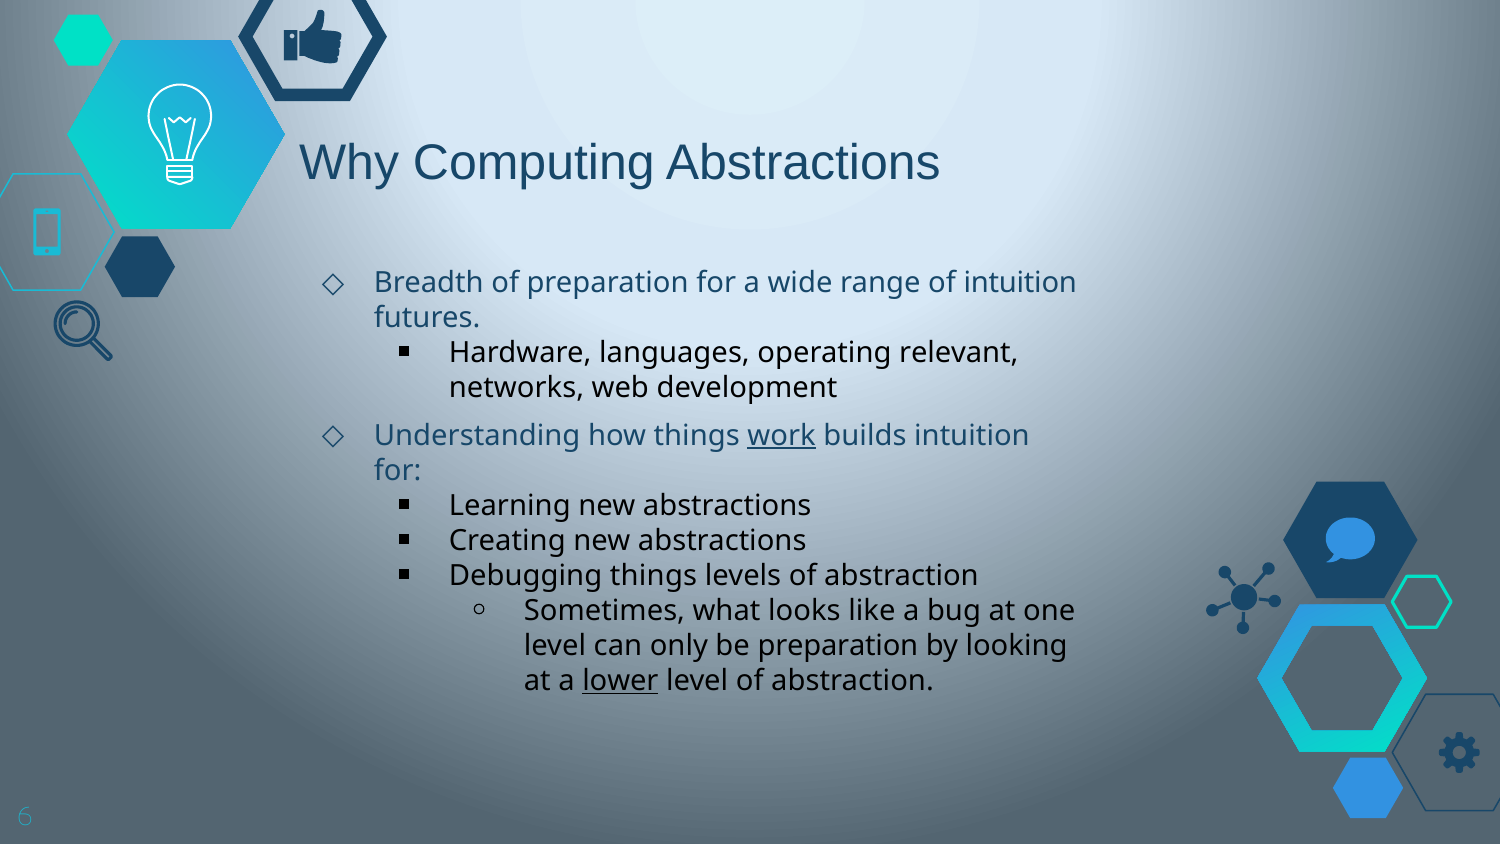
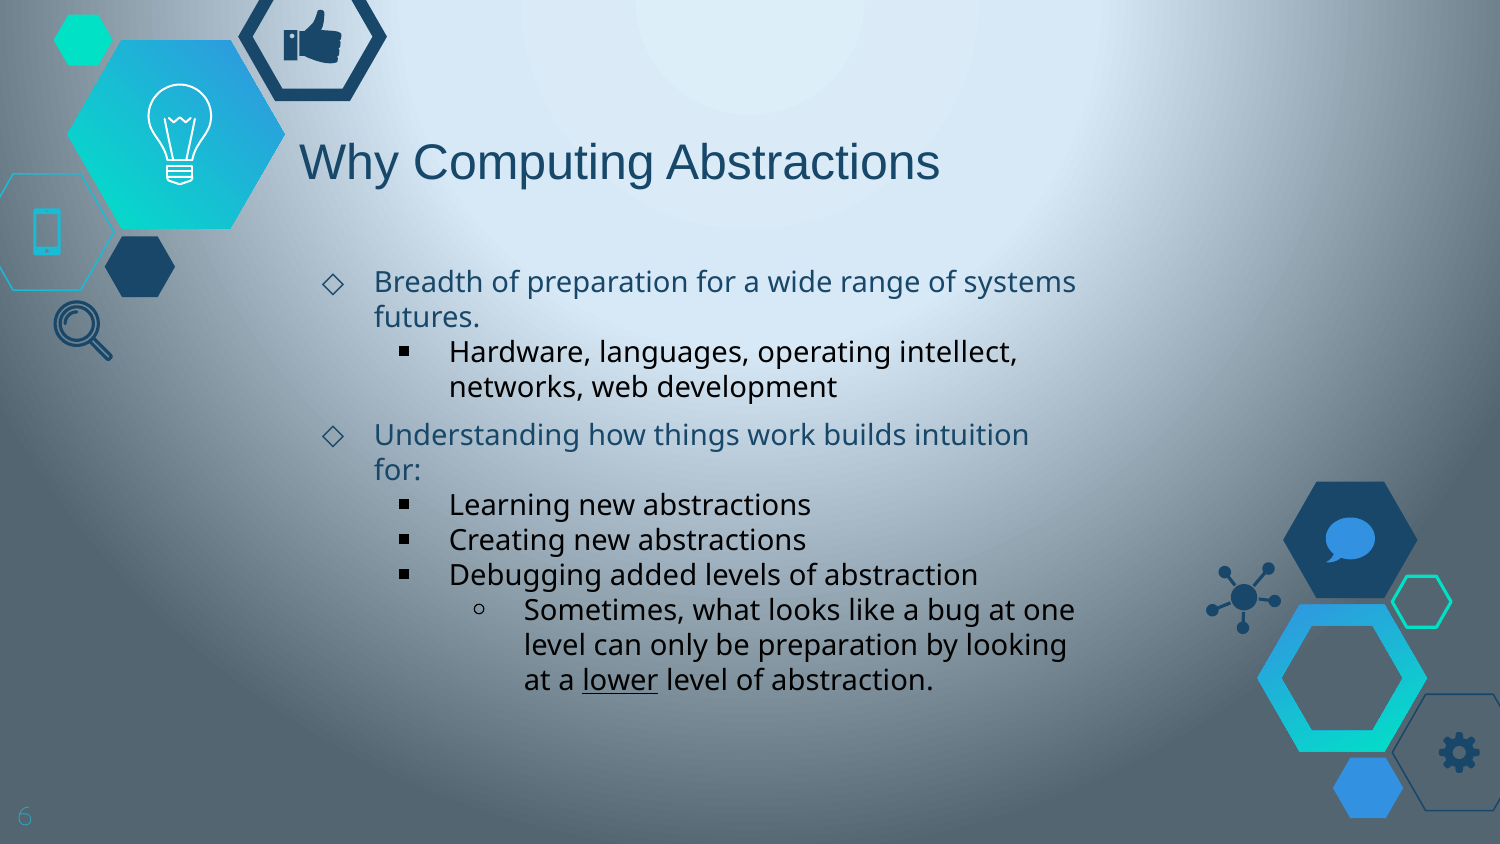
of intuition: intuition -> systems
relevant: relevant -> intellect
work underline: present -> none
Debugging things: things -> added
